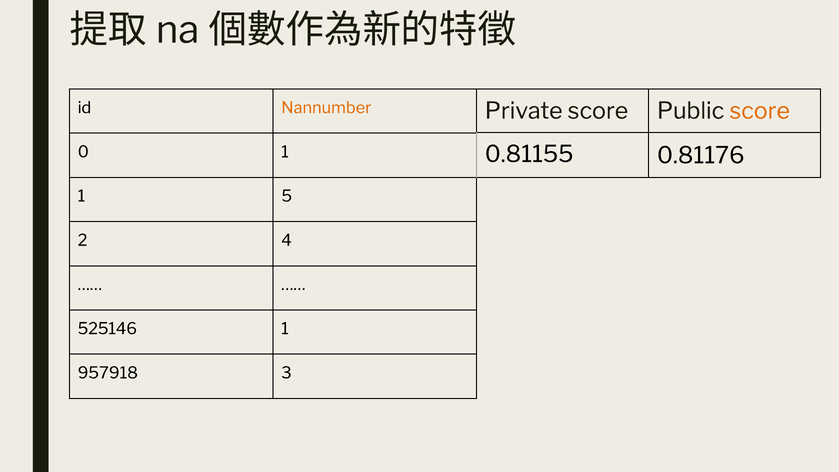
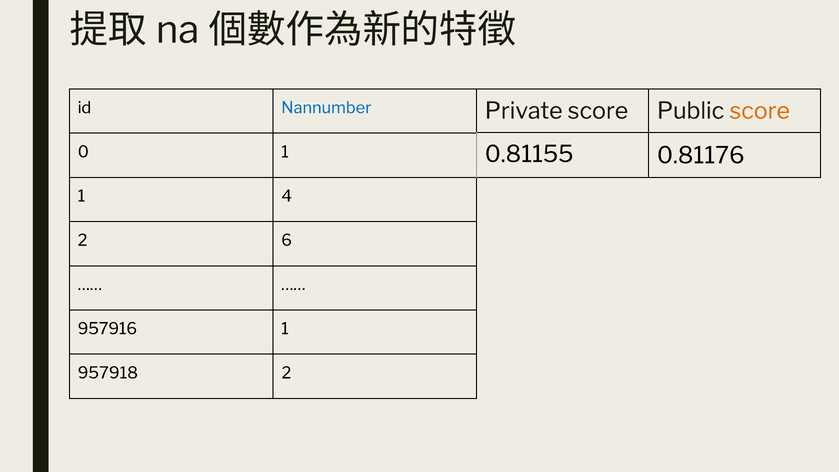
Nannumber colour: orange -> blue
5: 5 -> 4
4: 4 -> 6
525146: 525146 -> 957916
957918 3: 3 -> 2
